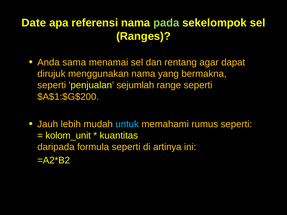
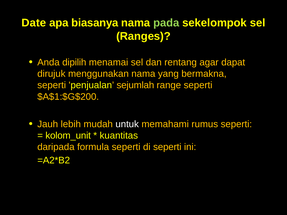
referensi: referensi -> biasanya
sama: sama -> dipilih
untuk colour: light blue -> white
di artinya: artinya -> seperti
